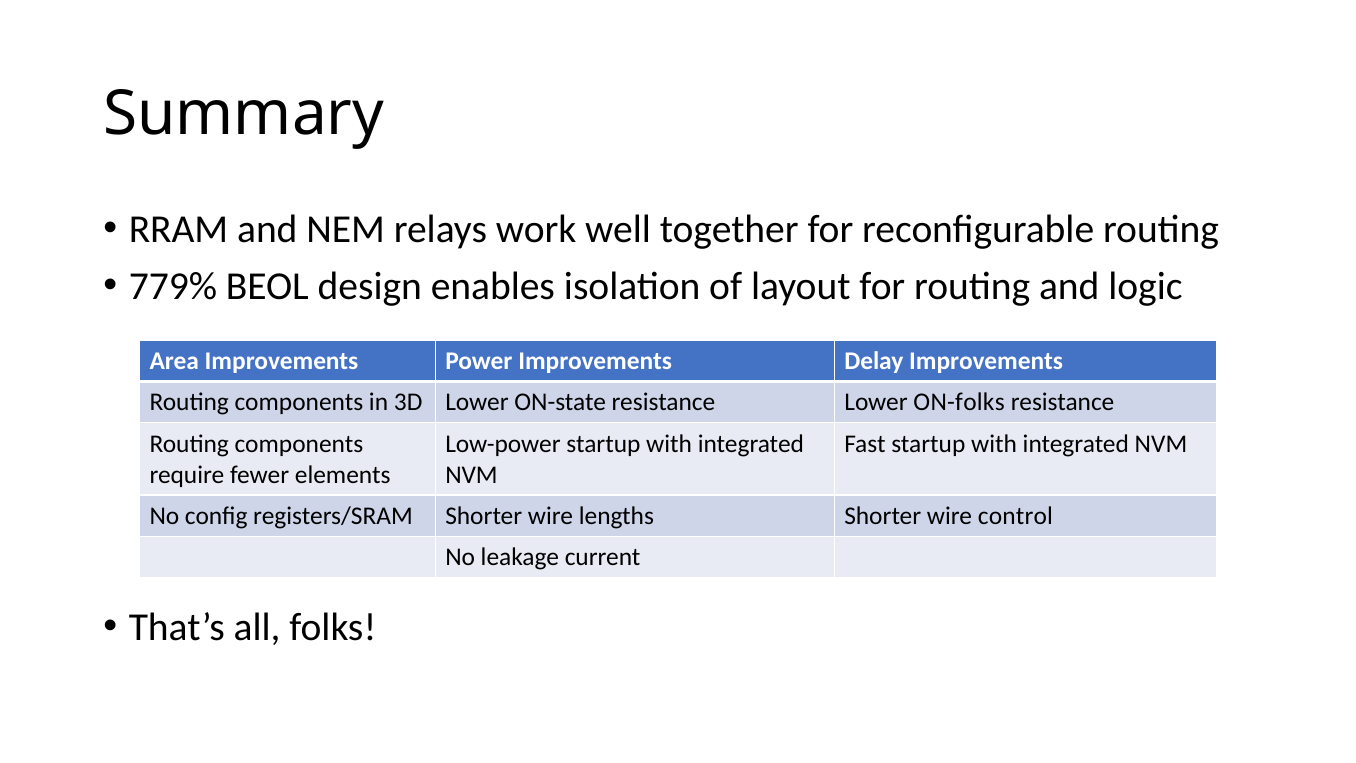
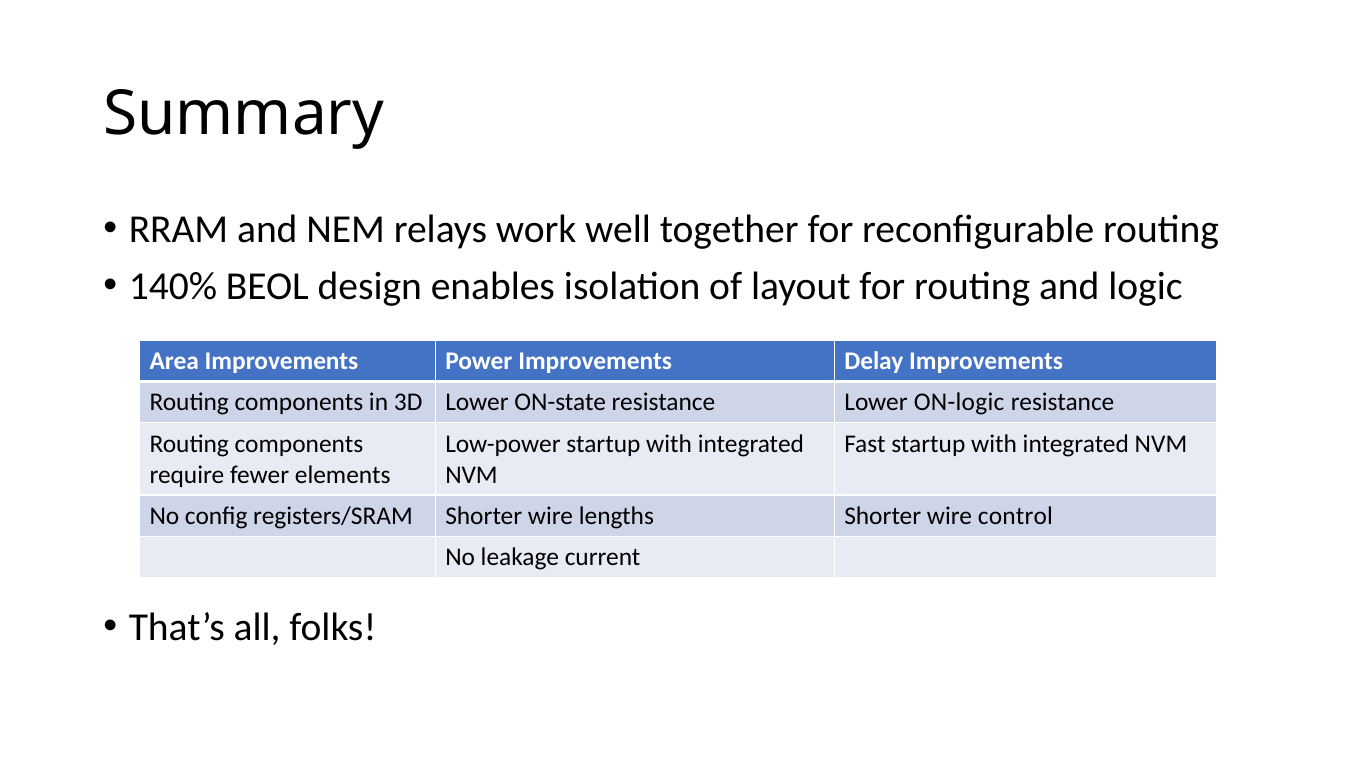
779%: 779% -> 140%
ON-folks: ON-folks -> ON-logic
